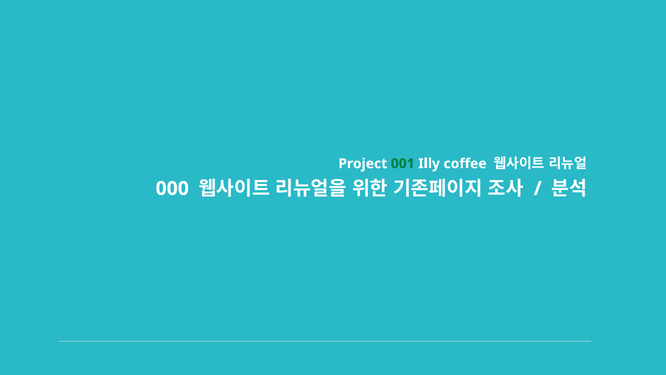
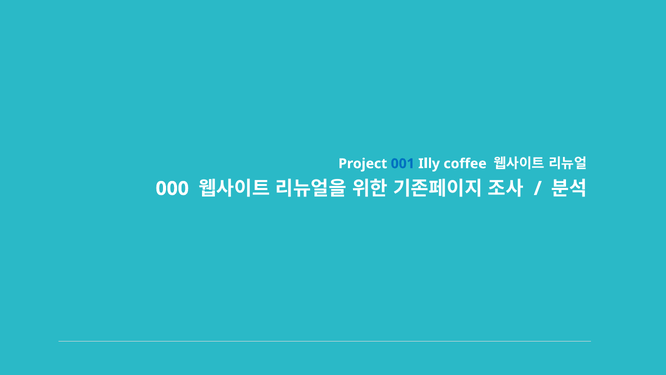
001 colour: green -> blue
